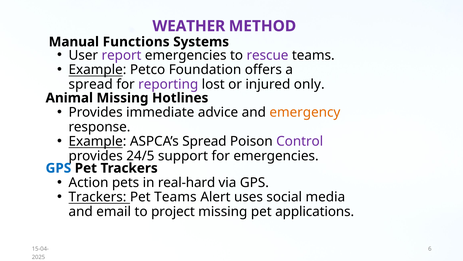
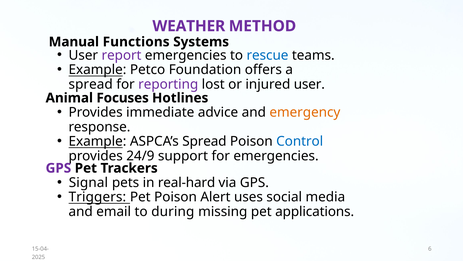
rescue colour: purple -> blue
injured only: only -> user
Animal Missing: Missing -> Focuses
Control colour: purple -> blue
24/5: 24/5 -> 24/9
GPS at (58, 168) colour: blue -> purple
Action: Action -> Signal
Trackers at (97, 197): Trackers -> Triggers
Pet Teams: Teams -> Poison
project: project -> during
